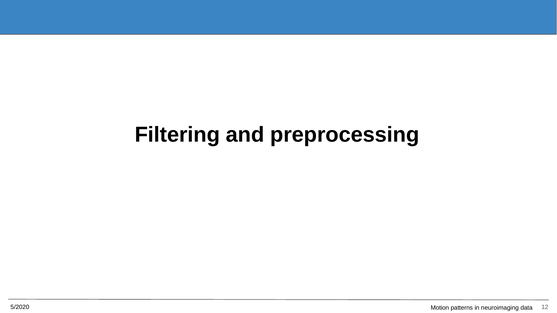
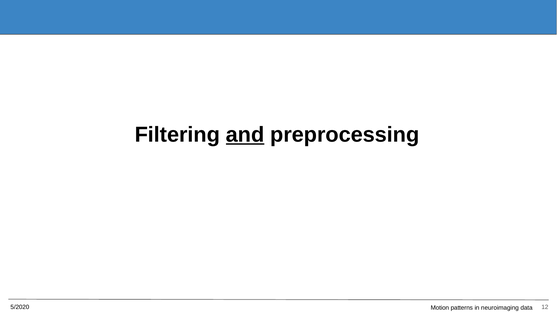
and underline: none -> present
